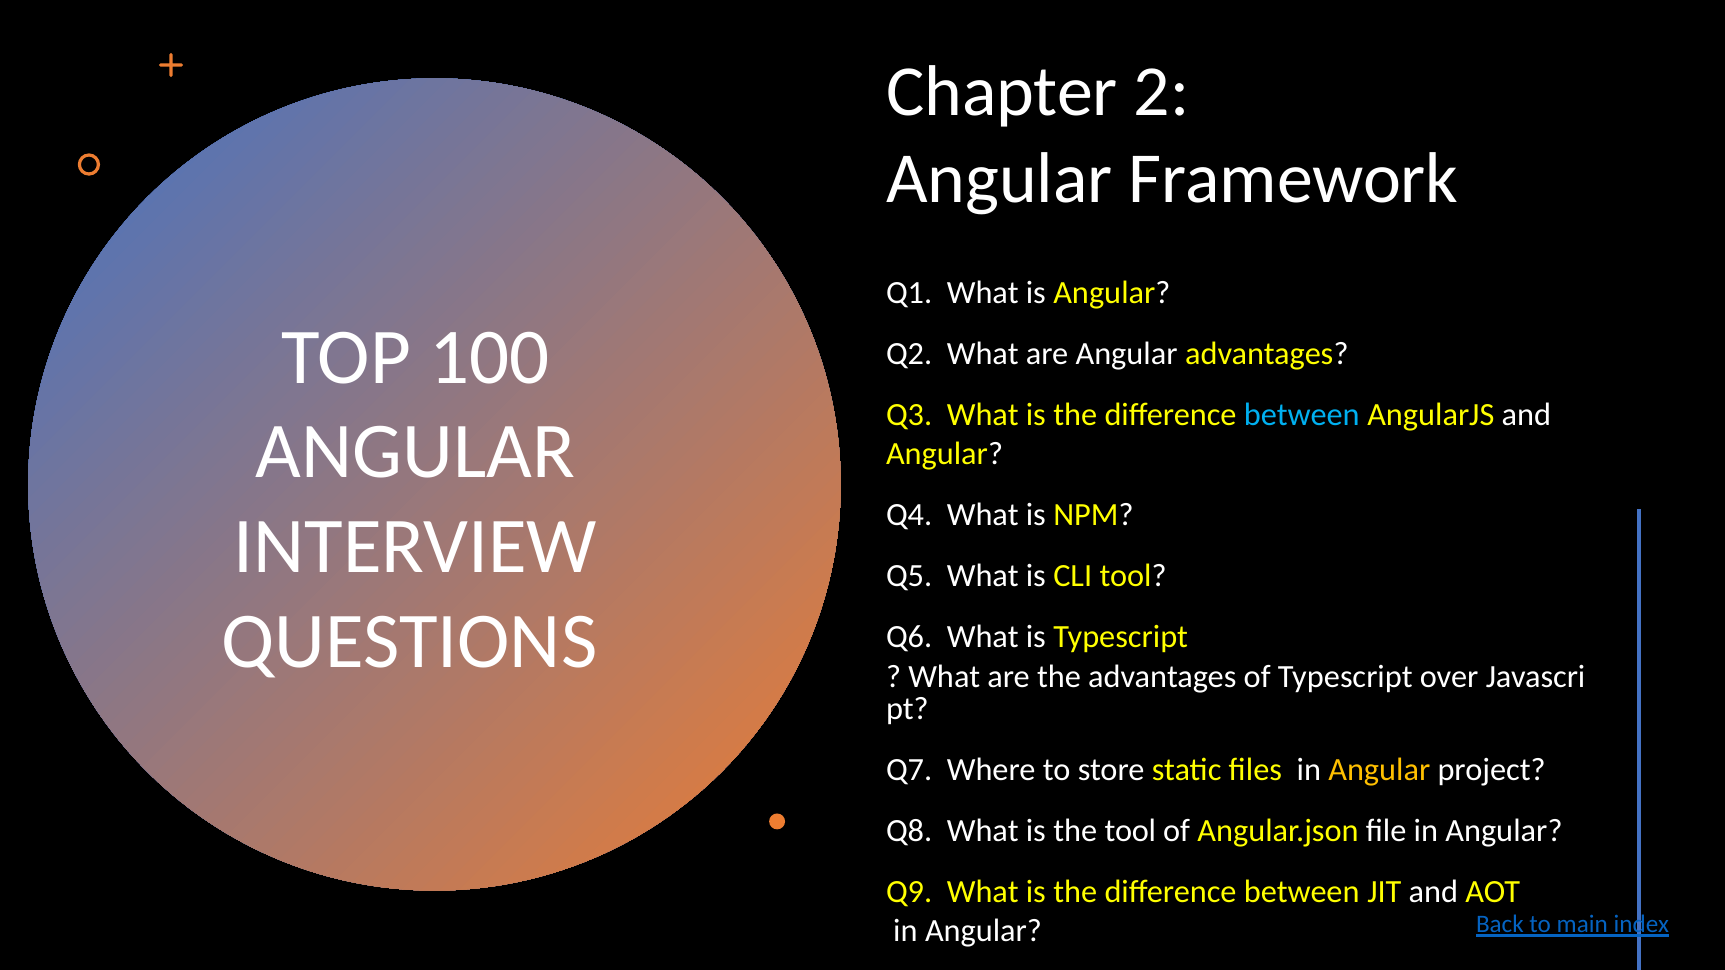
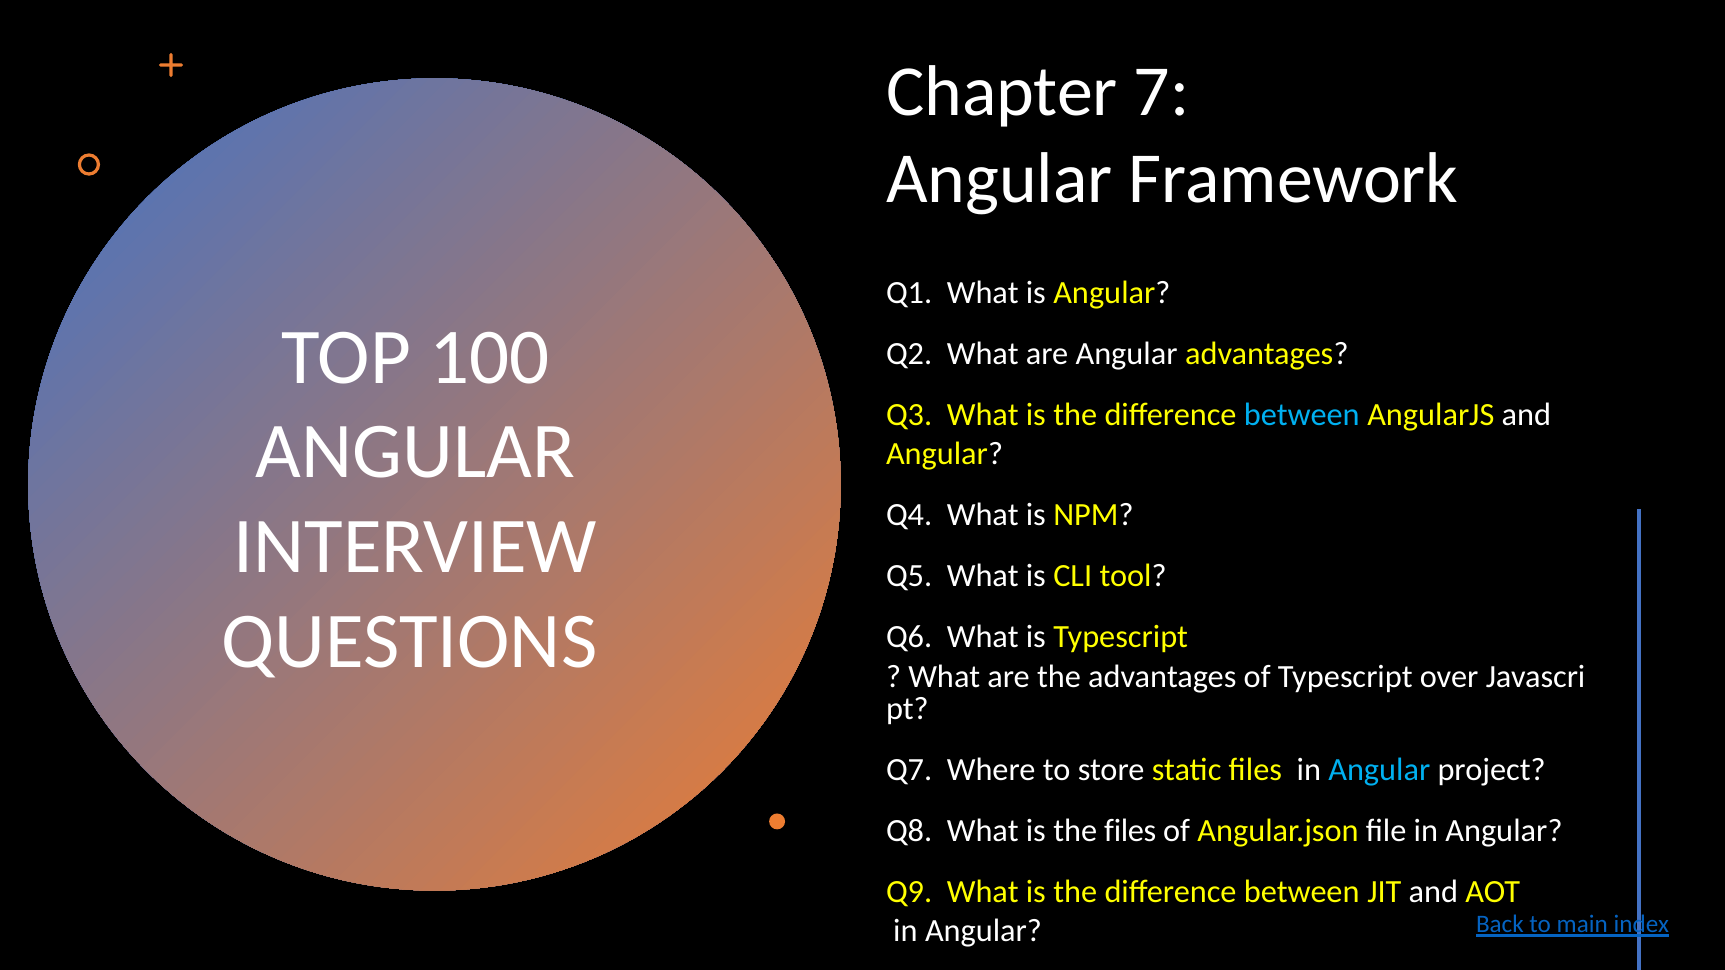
2: 2 -> 7
Angular at (1379, 770) colour: yellow -> light blue
the tool: tool -> files
